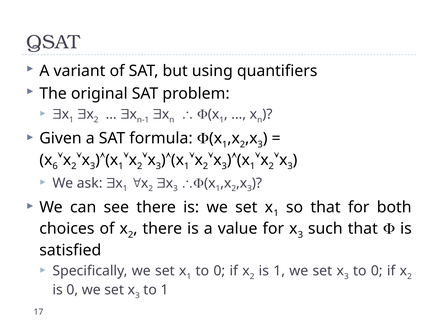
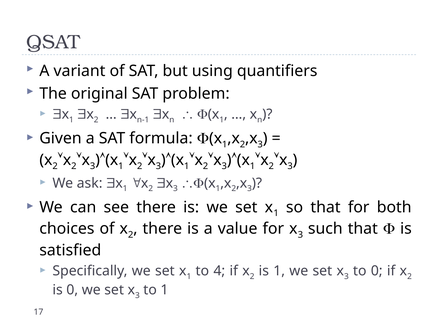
6 at (55, 166): 6 -> 2
1 to 0: 0 -> 4
